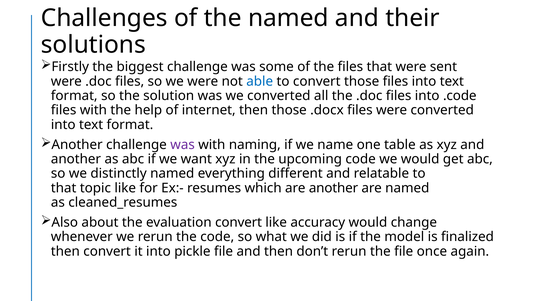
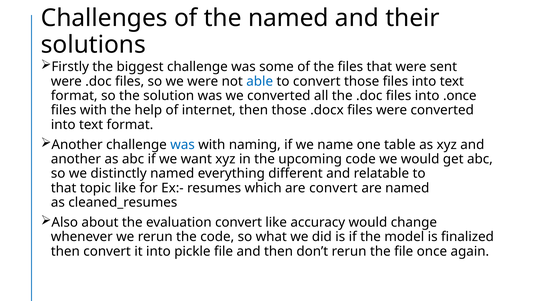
.code: .code -> .once
was at (183, 145) colour: purple -> blue
are another: another -> convert
